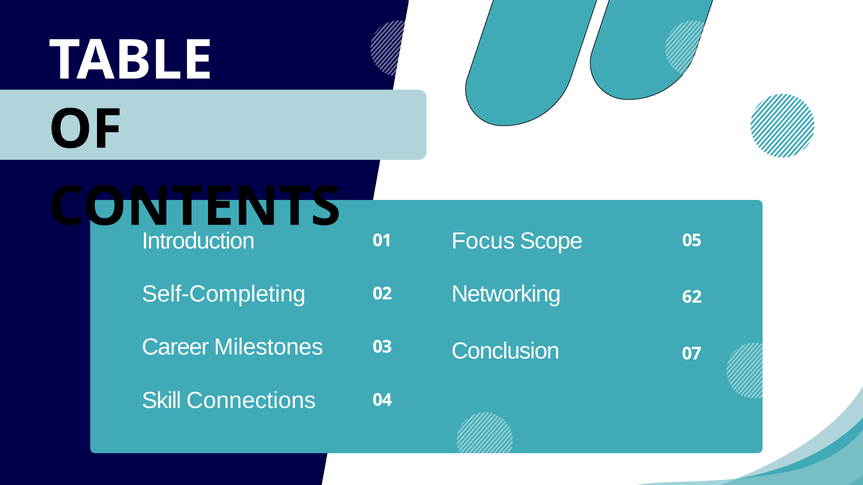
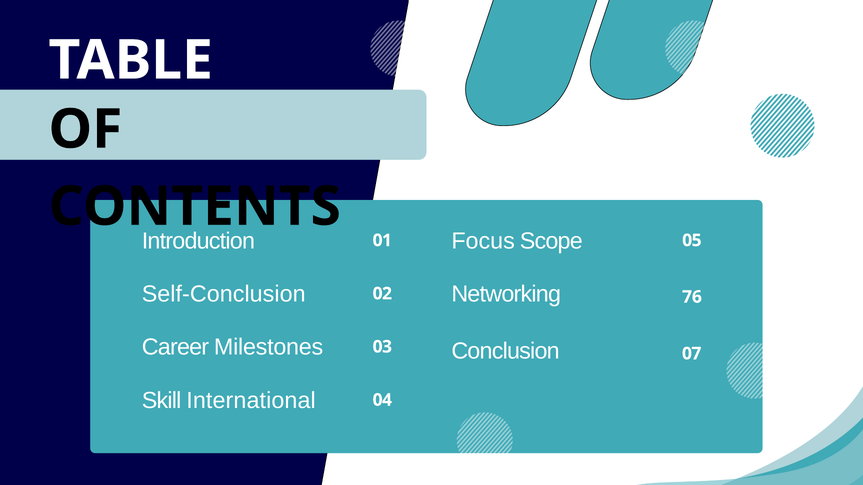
Self-Completing: Self-Completing -> Self-Conclusion
62: 62 -> 76
Connections: Connections -> International
